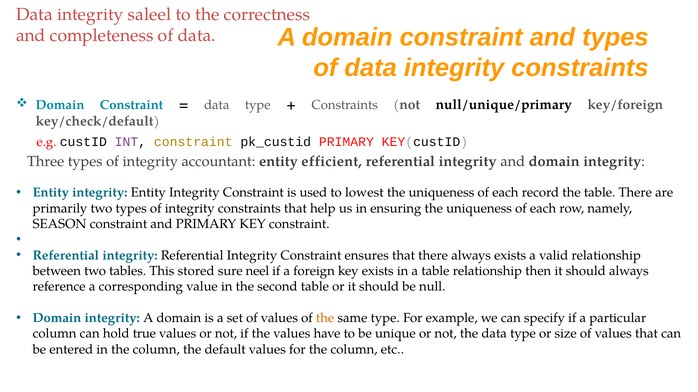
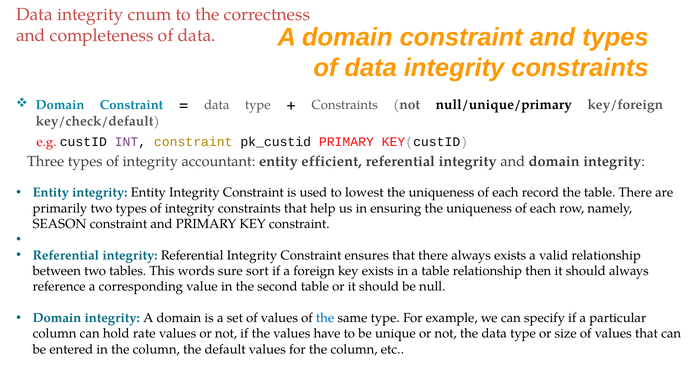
saleel: saleel -> cnum
stored: stored -> words
neel: neel -> sort
the at (325, 318) colour: orange -> blue
true: true -> rate
